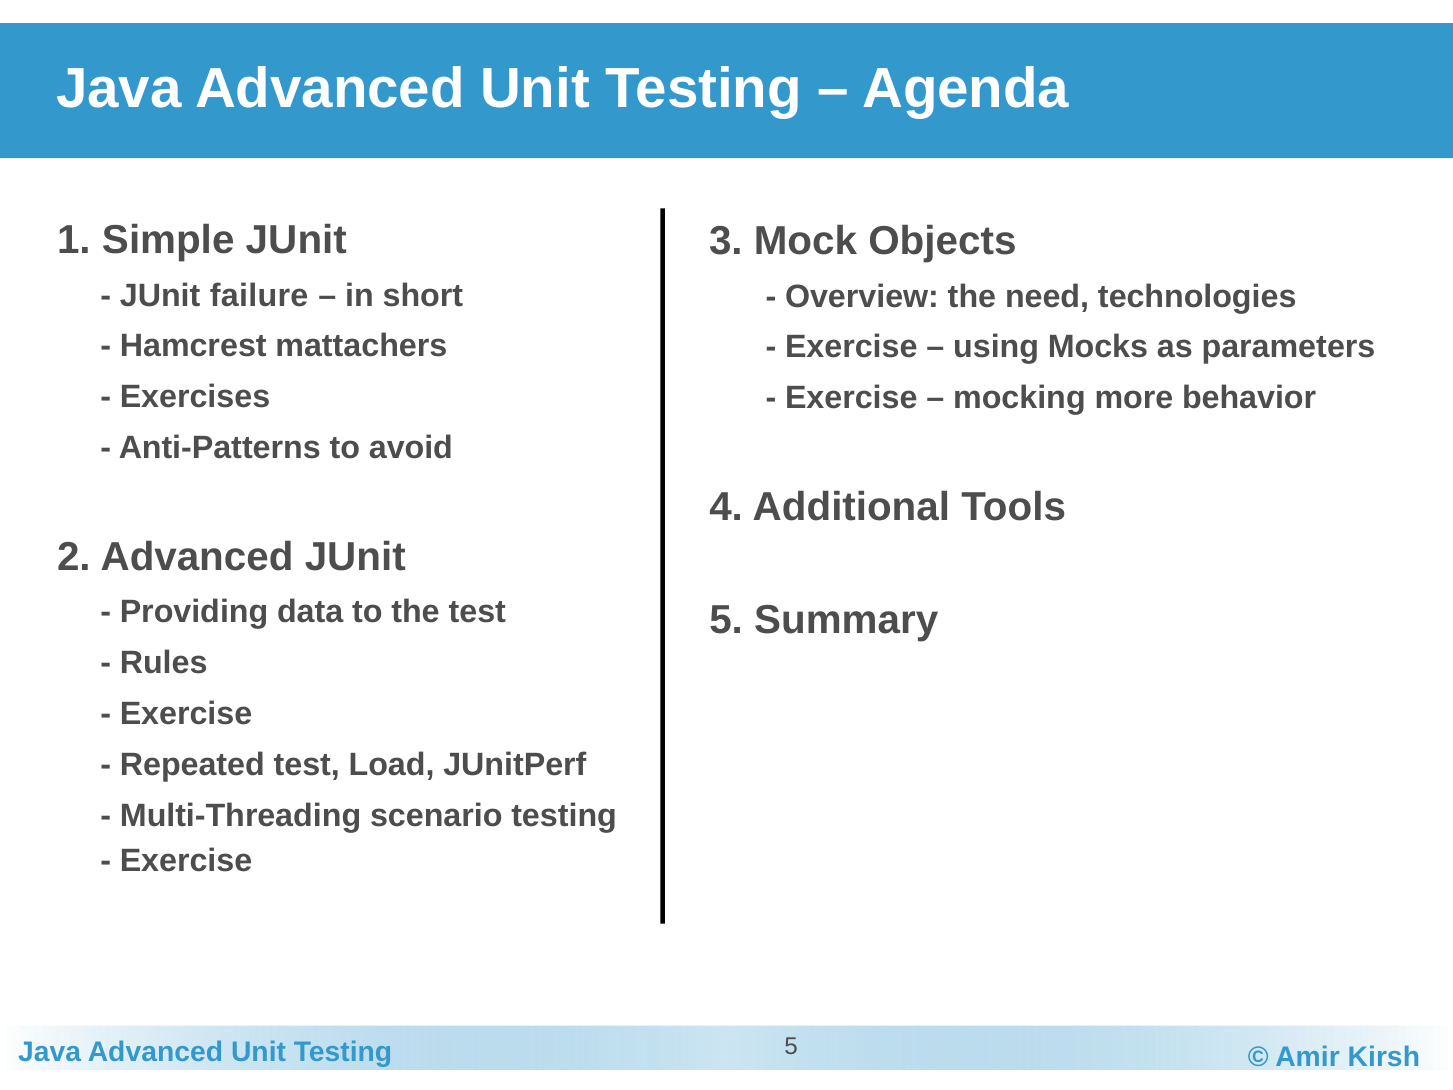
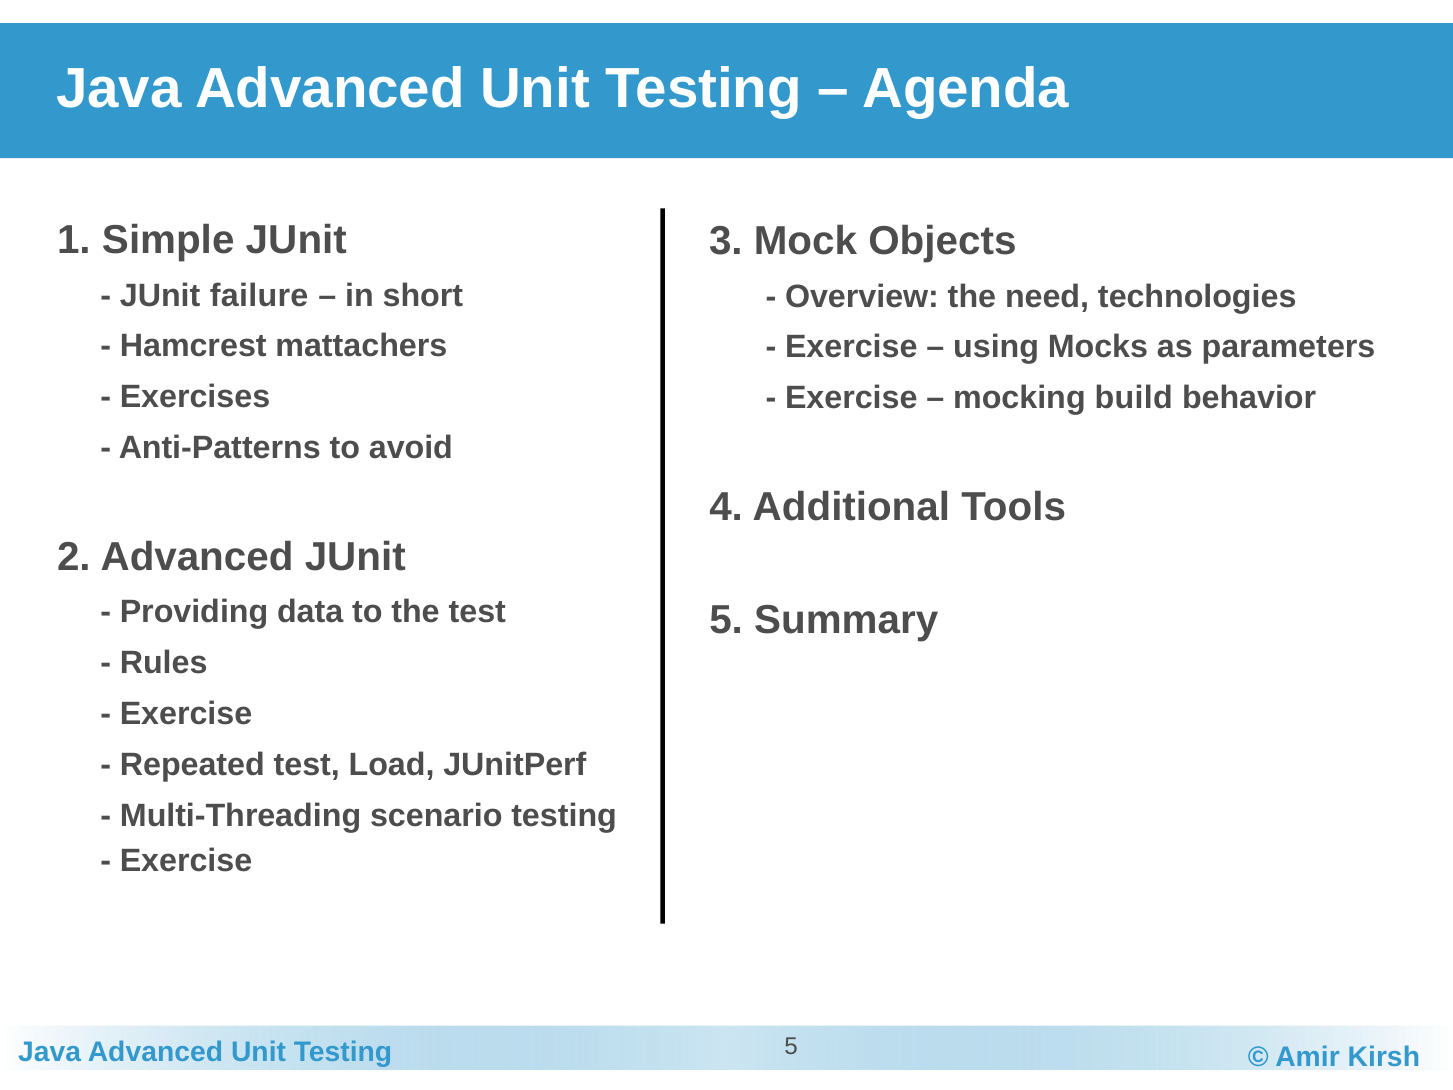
more: more -> build
